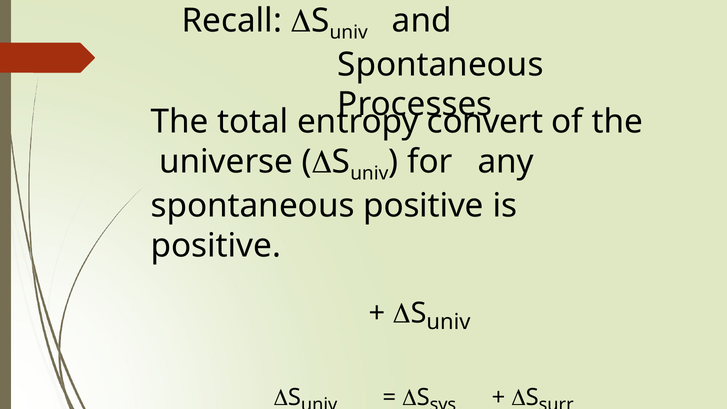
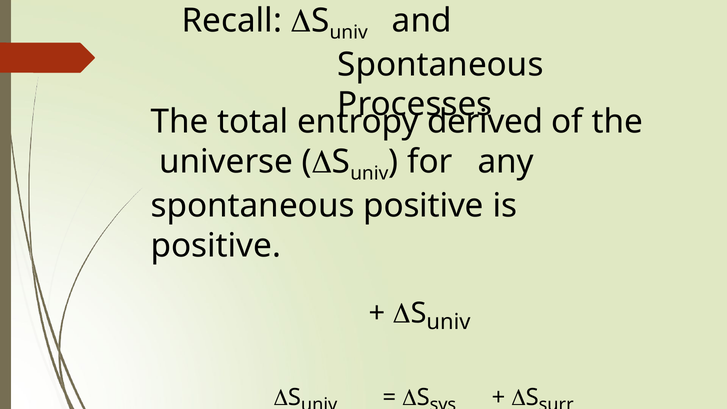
convert: convert -> derived
